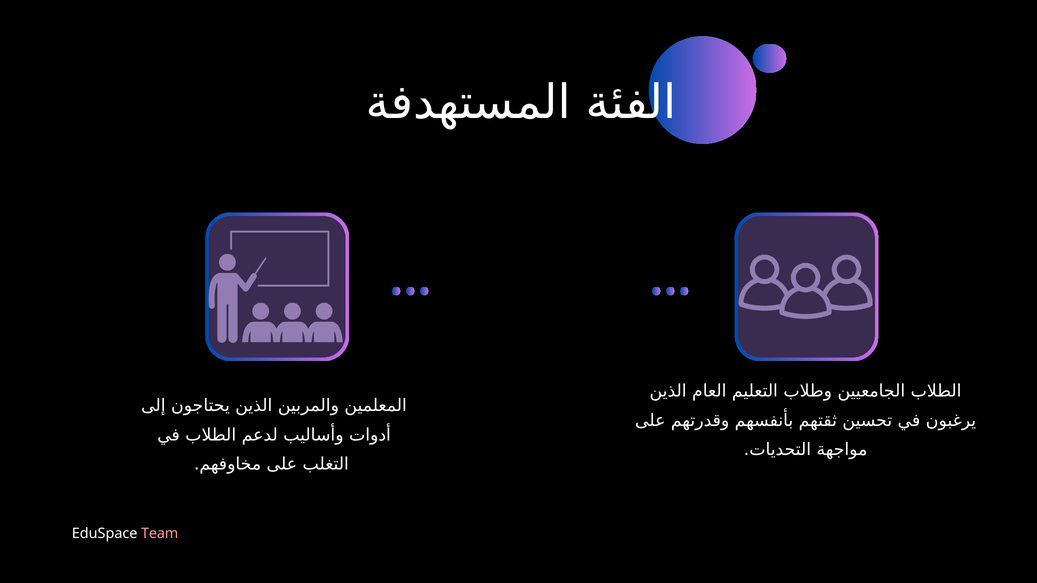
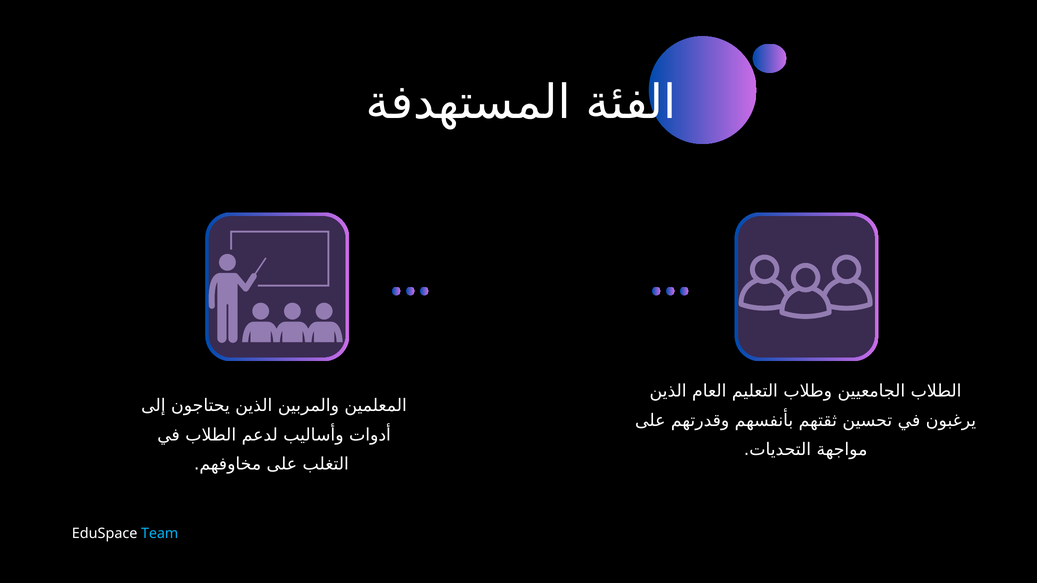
Team colour: pink -> light blue
